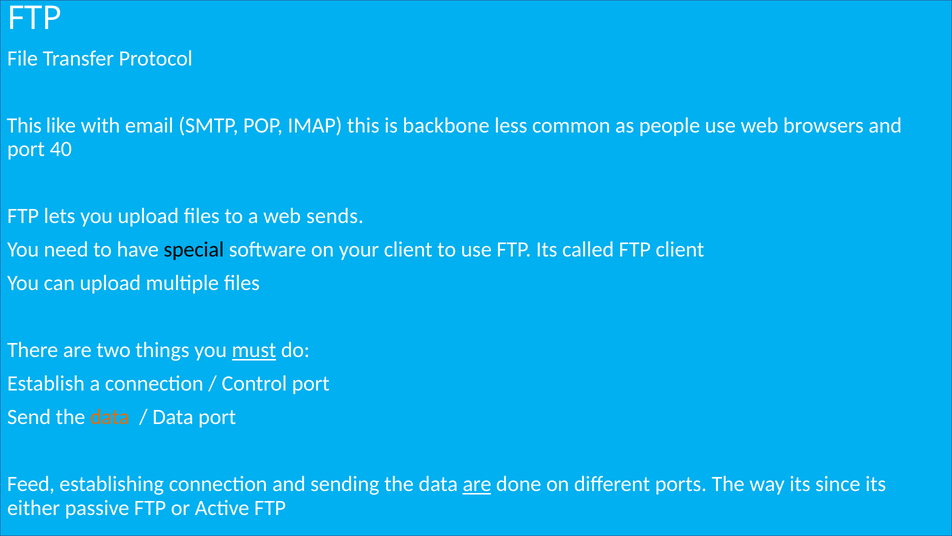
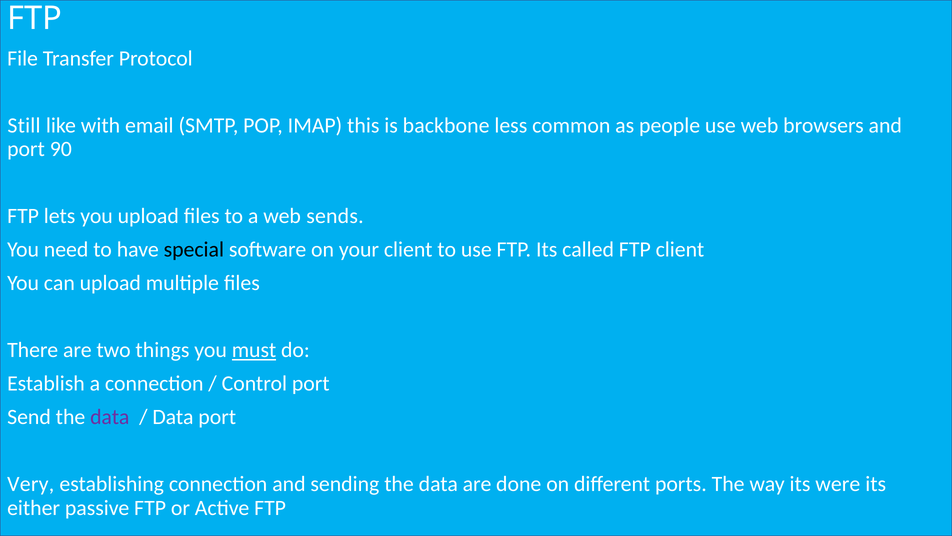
This at (24, 126): This -> Still
40: 40 -> 90
data at (110, 417) colour: orange -> purple
Feed: Feed -> Very
are at (477, 484) underline: present -> none
since: since -> were
